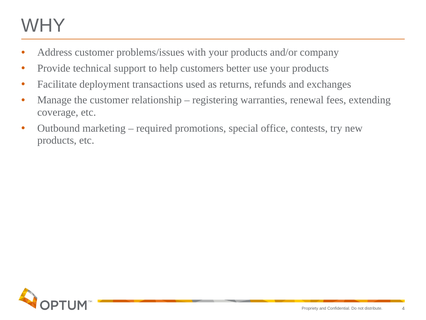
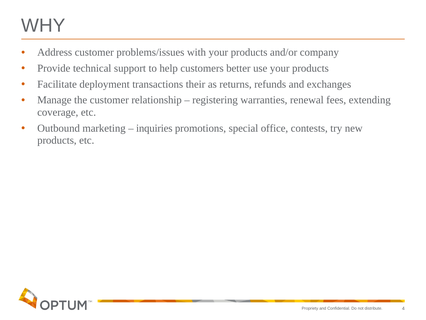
used: used -> their
required: required -> inquiries
